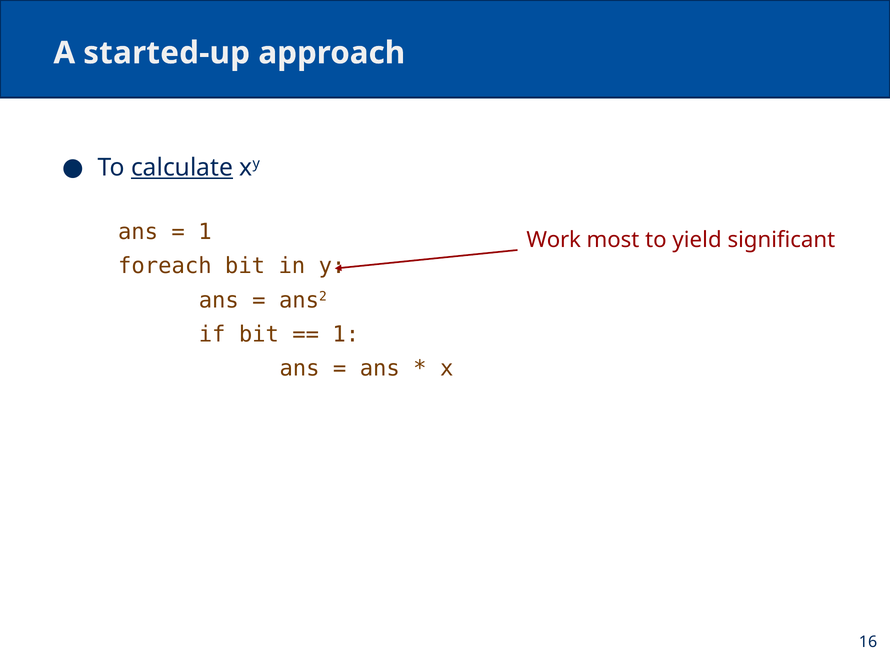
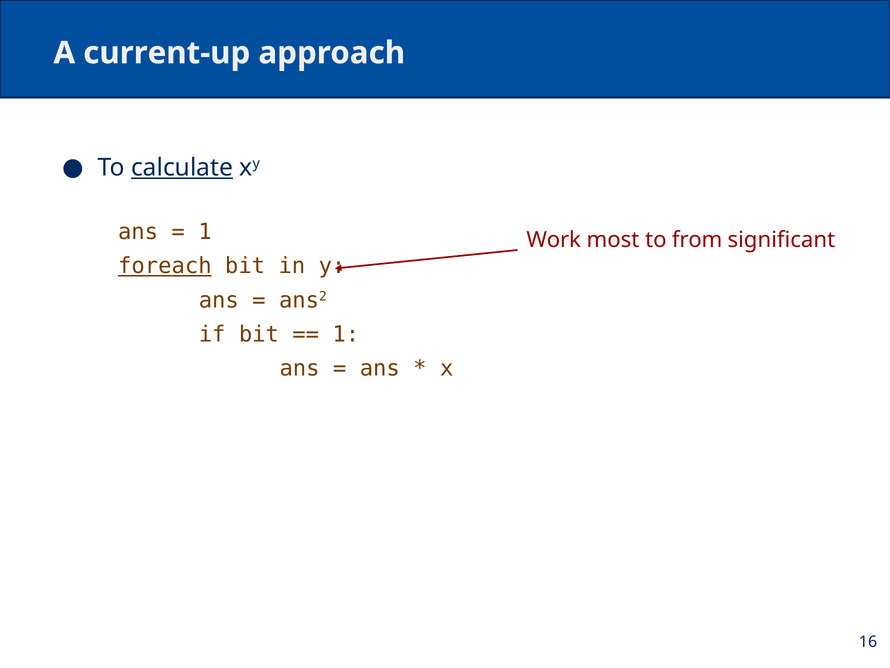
started-up: started-up -> current-up
yield: yield -> from
foreach underline: none -> present
